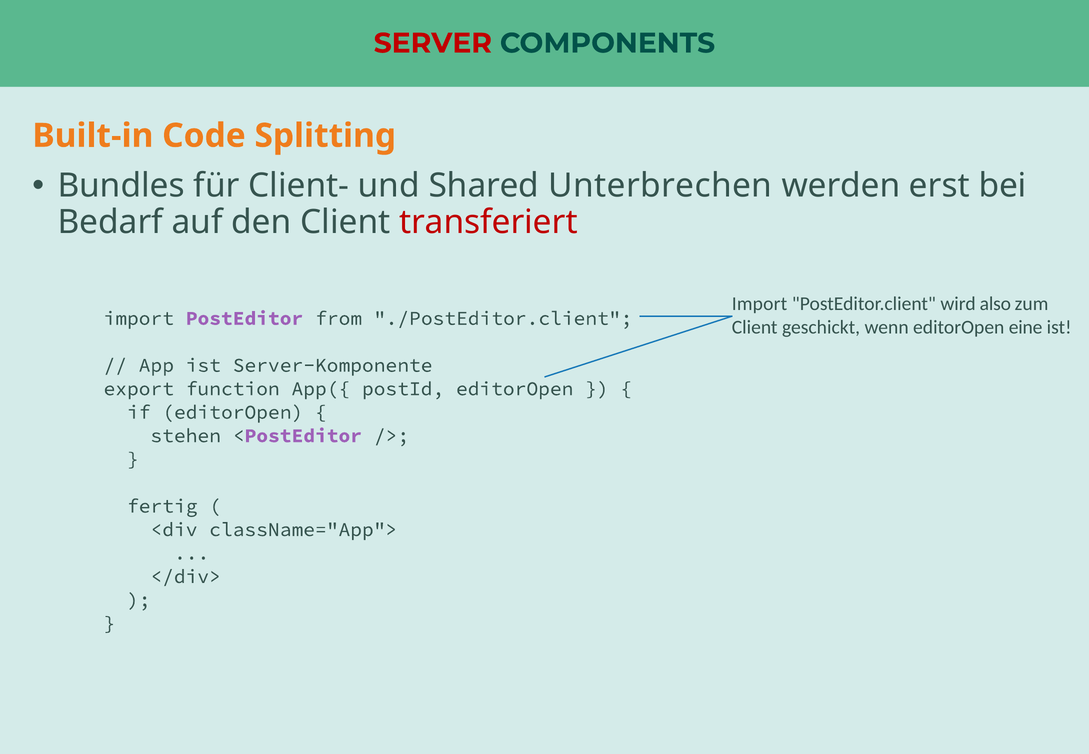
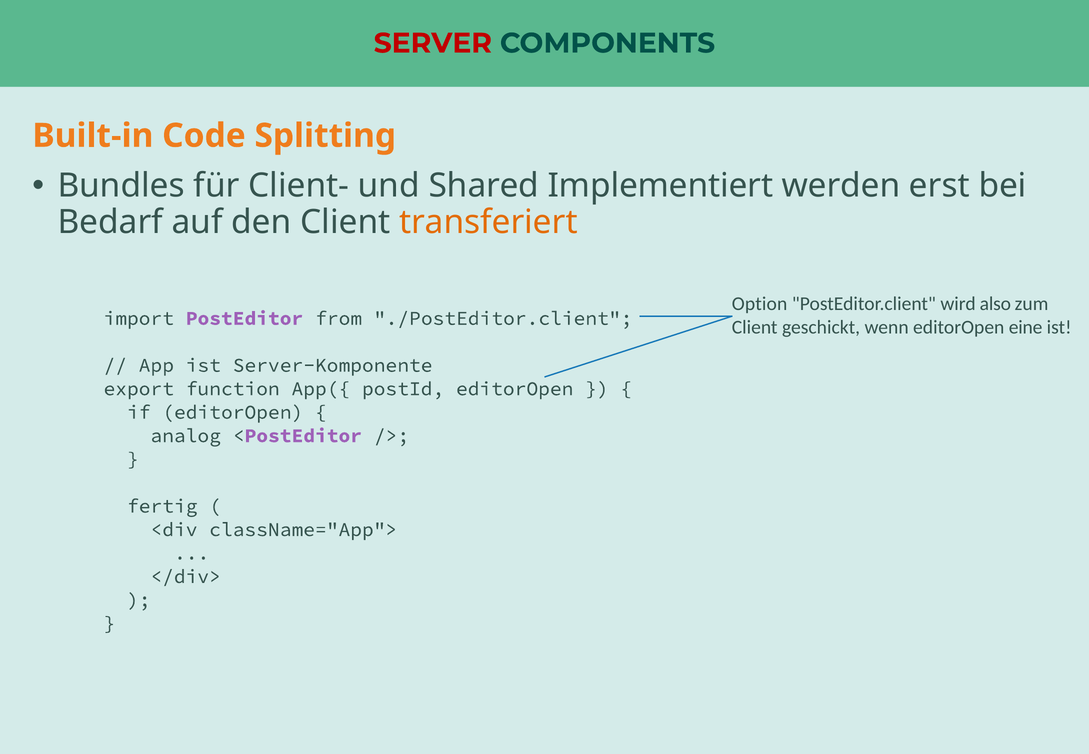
Unterbrechen: Unterbrechen -> Implementiert
transferiert colour: red -> orange
Import at (760, 304): Import -> Option
stehen: stehen -> analog
